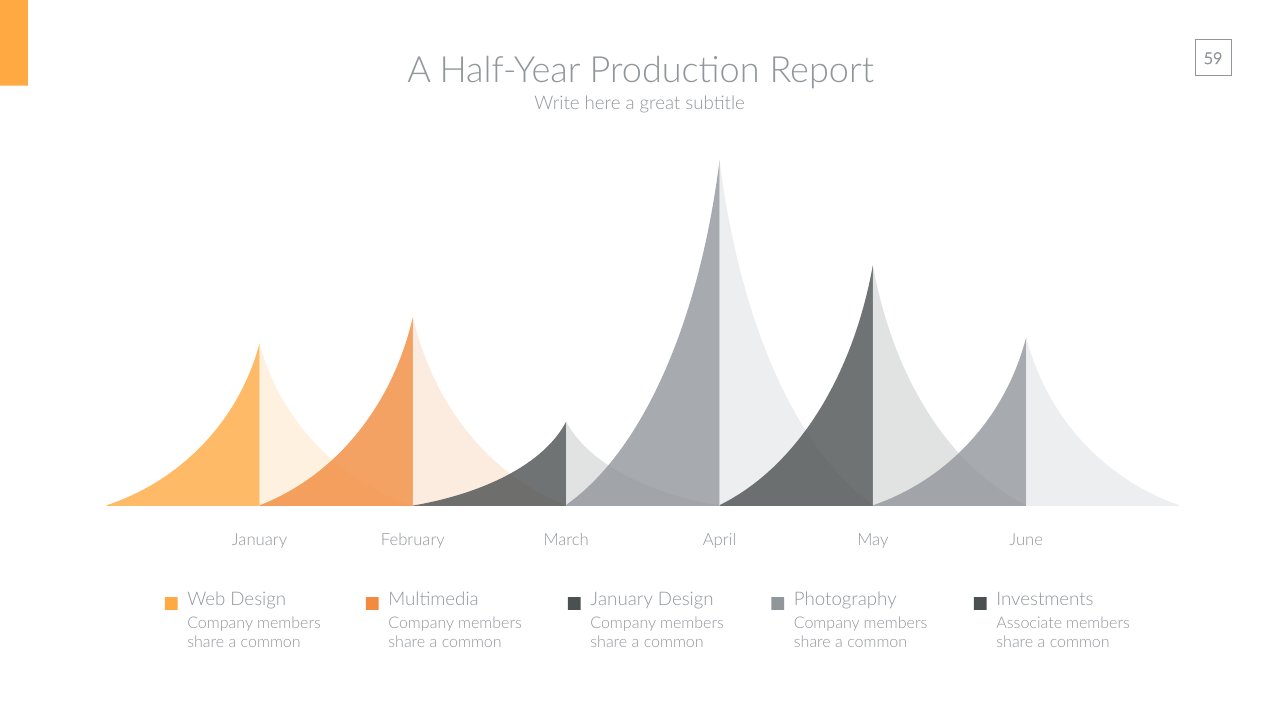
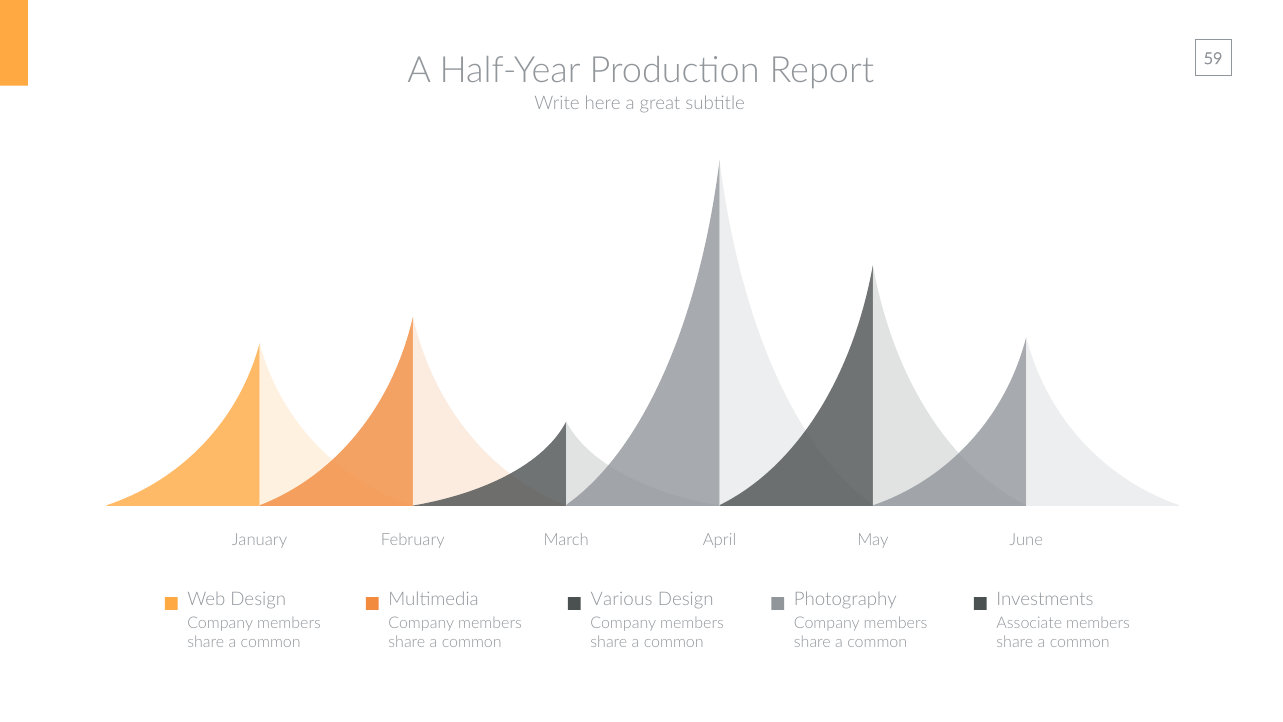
January at (622, 599): January -> Various
